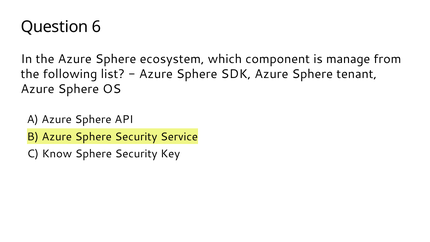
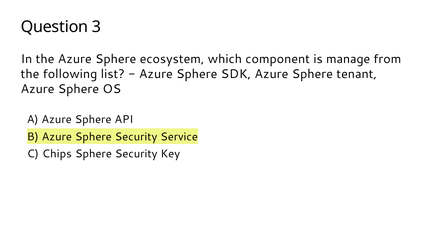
6: 6 -> 3
Know: Know -> Chips
